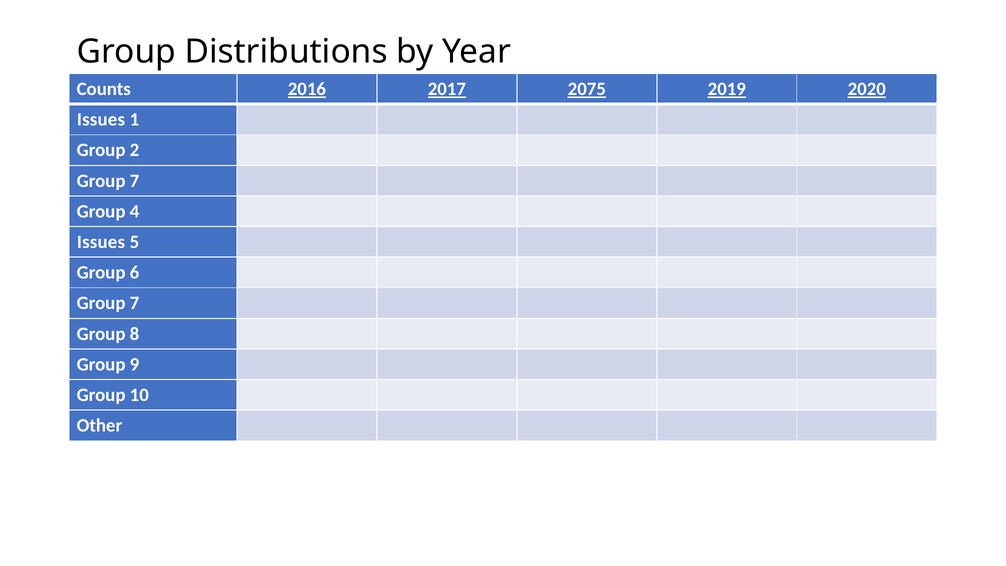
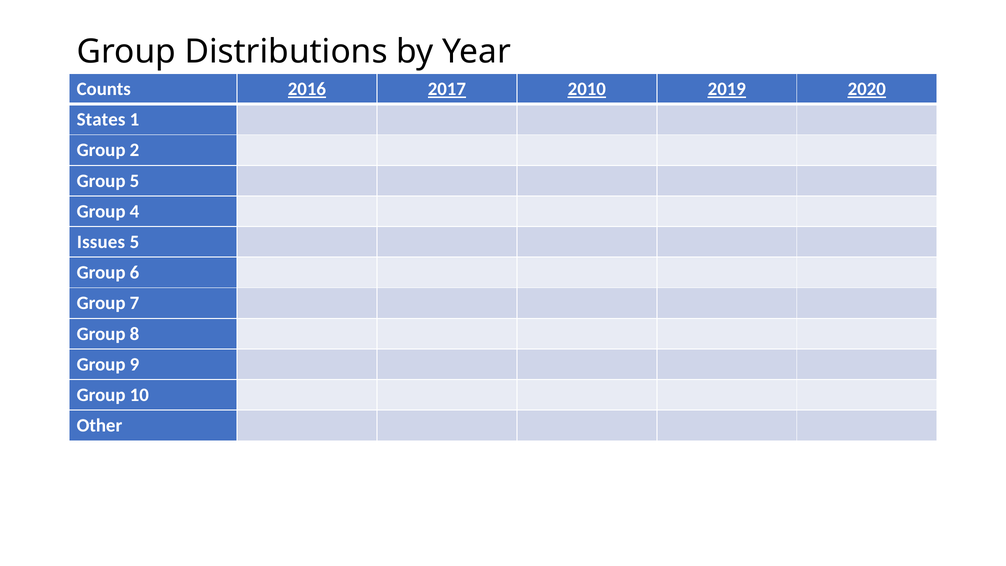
2075: 2075 -> 2010
Issues at (101, 120): Issues -> States
7 at (134, 181): 7 -> 5
